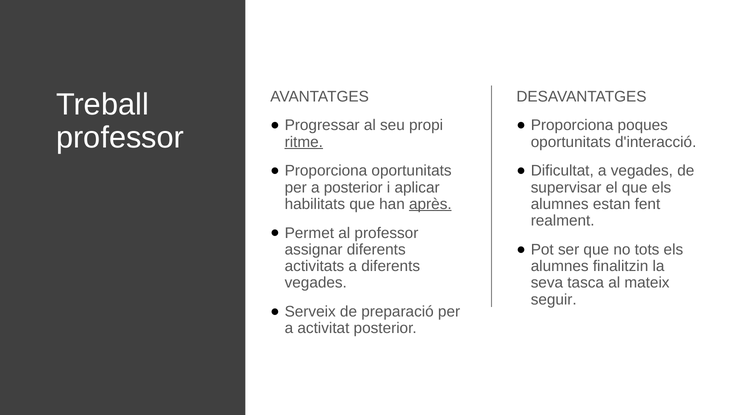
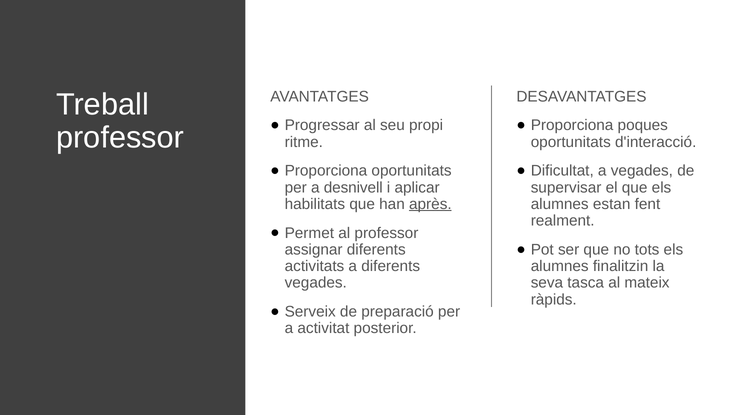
ritme underline: present -> none
a posterior: posterior -> desnivell
seguir: seguir -> ràpids
